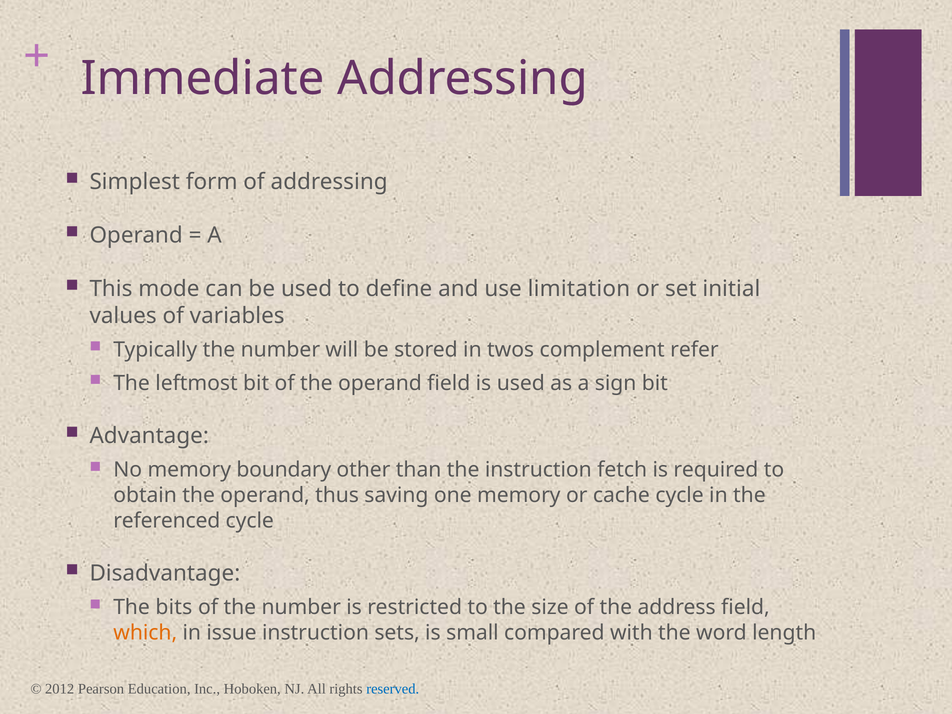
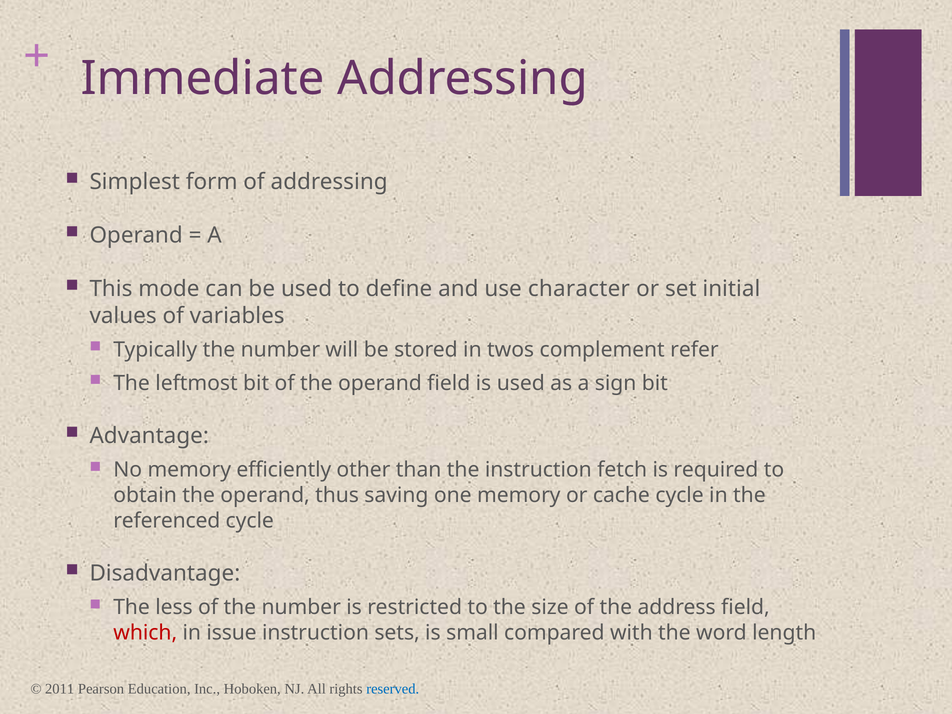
limitation: limitation -> character
boundary: boundary -> efficiently
bits: bits -> less
which colour: orange -> red
2012: 2012 -> 2011
